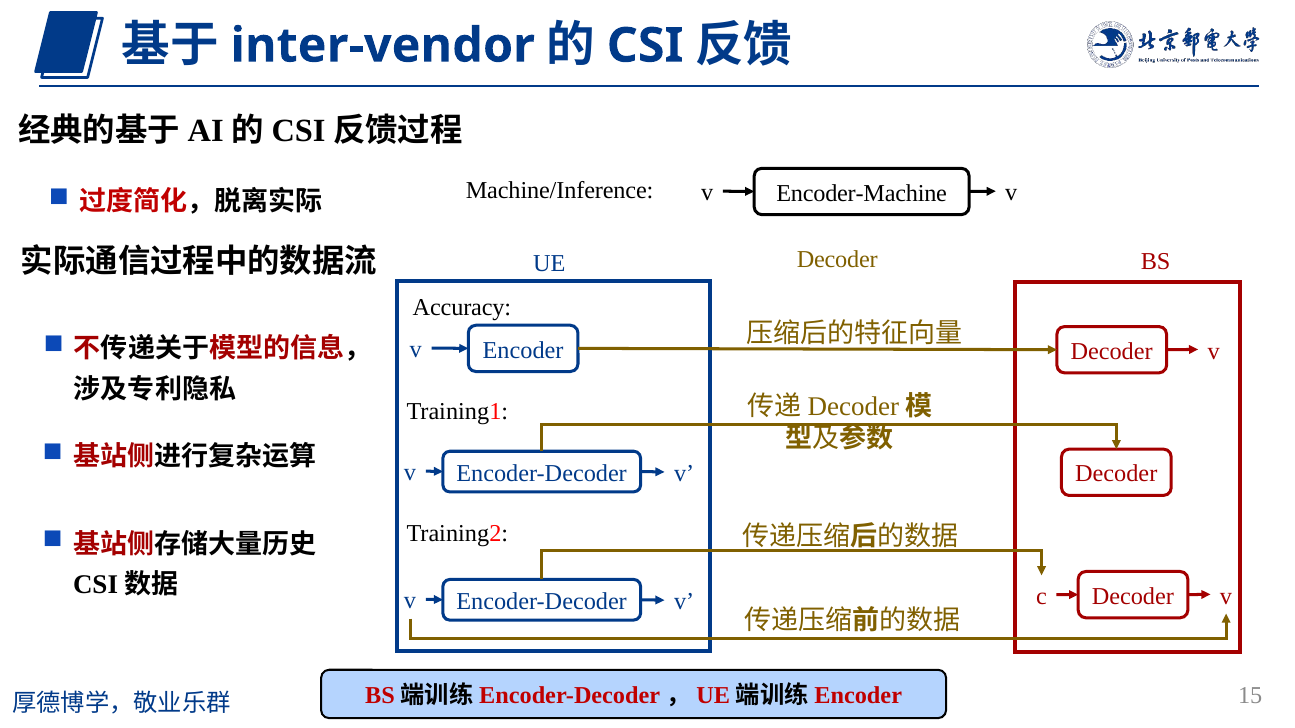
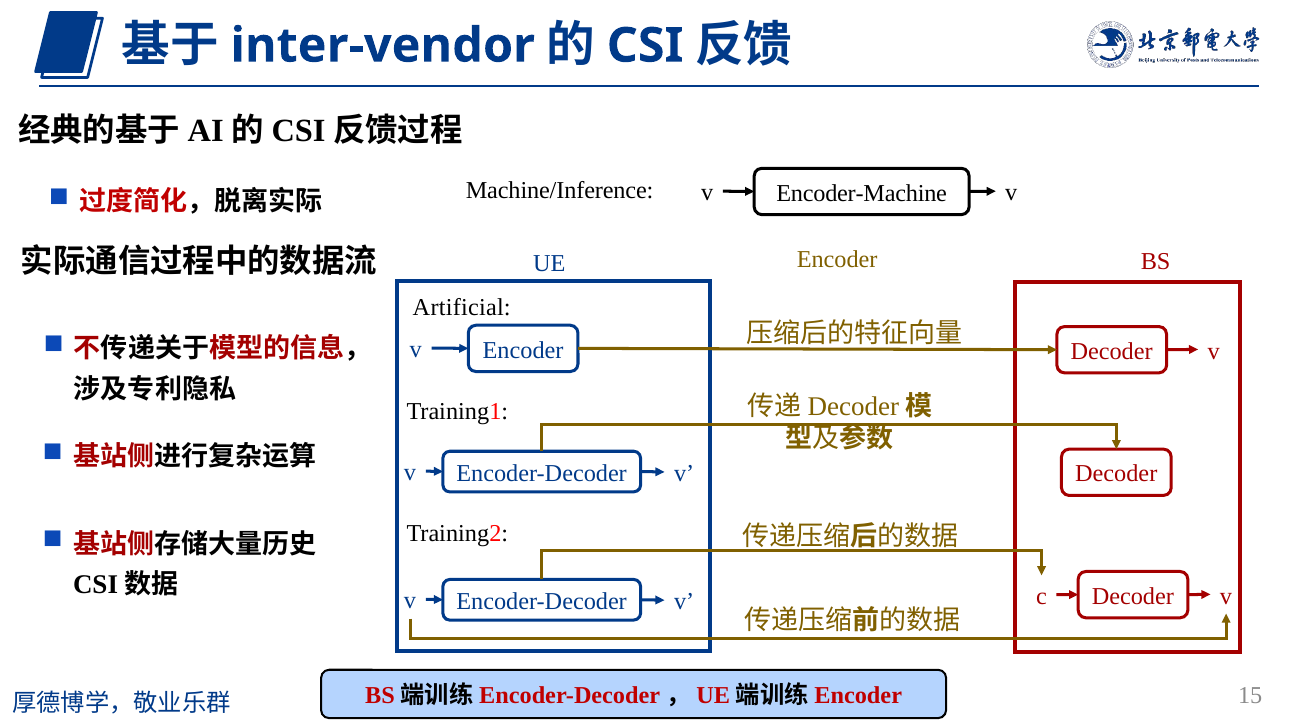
Decoder at (837, 260): Decoder -> Encoder
Accuracy: Accuracy -> Artificial
